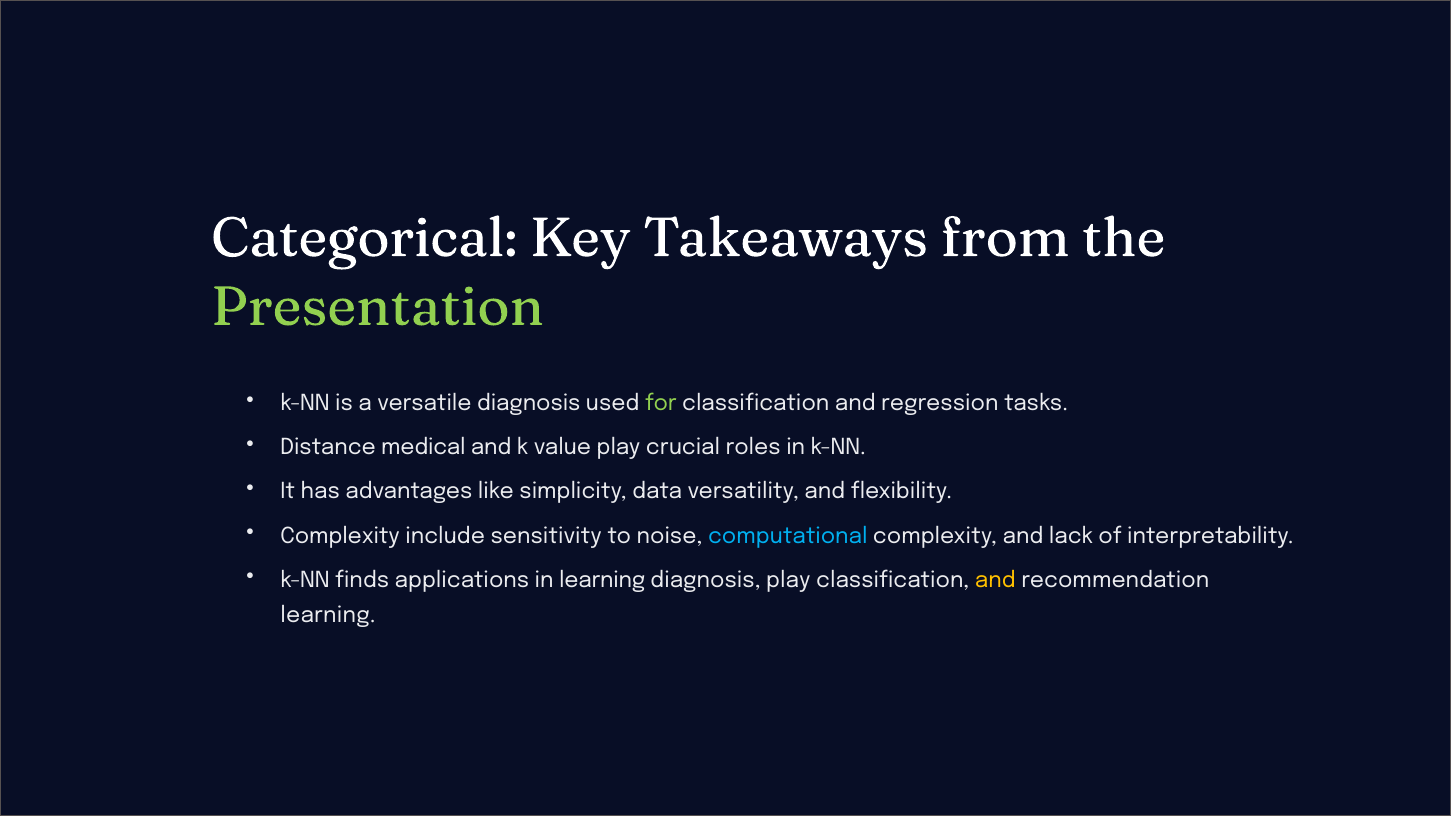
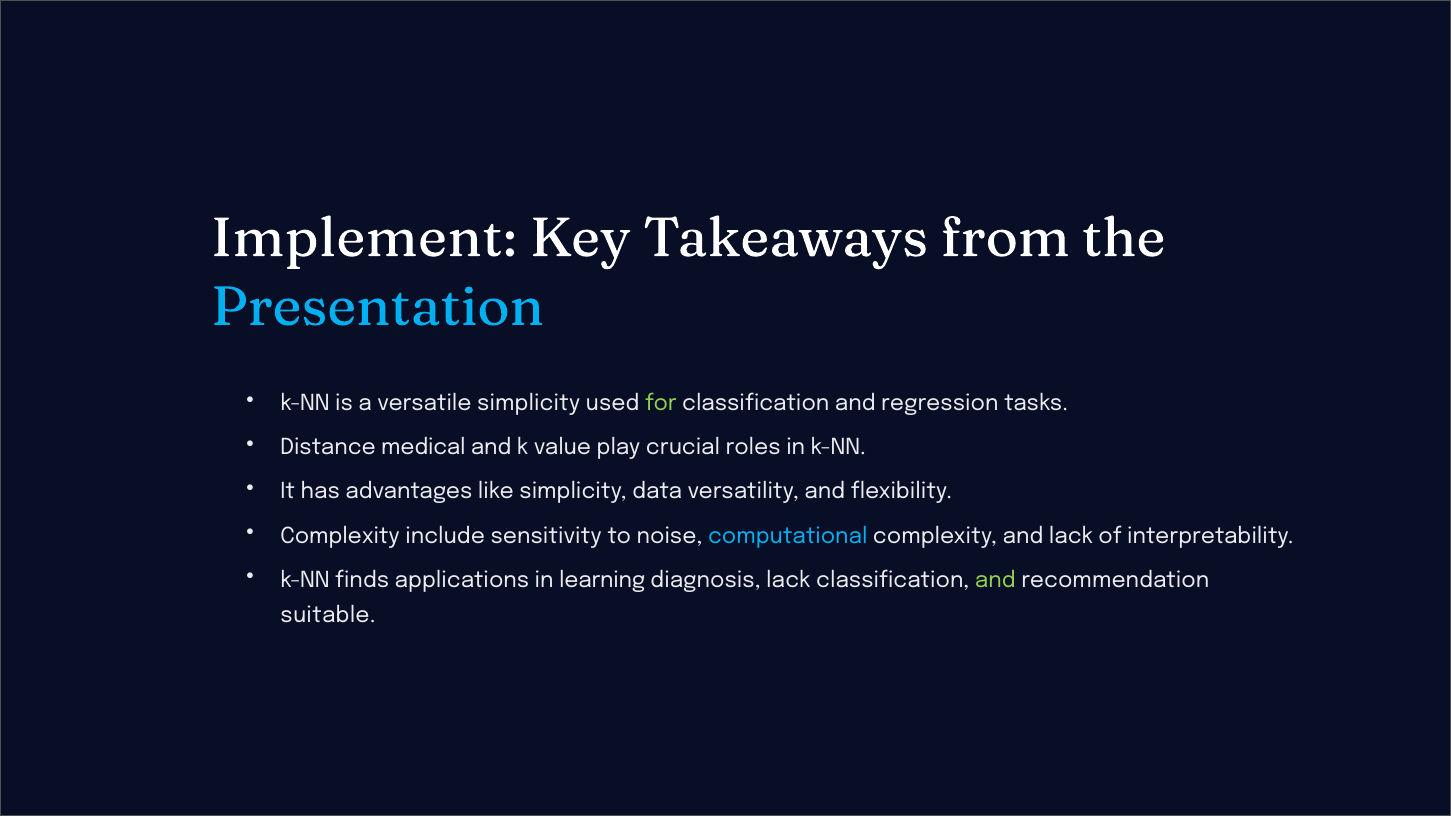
Categorical: Categorical -> Implement
Presentation colour: light green -> light blue
versatile diagnosis: diagnosis -> simplicity
diagnosis play: play -> lack
and at (995, 580) colour: yellow -> light green
learning at (328, 615): learning -> suitable
